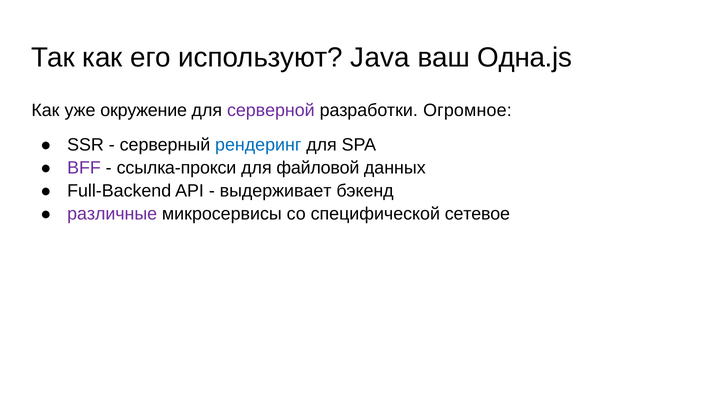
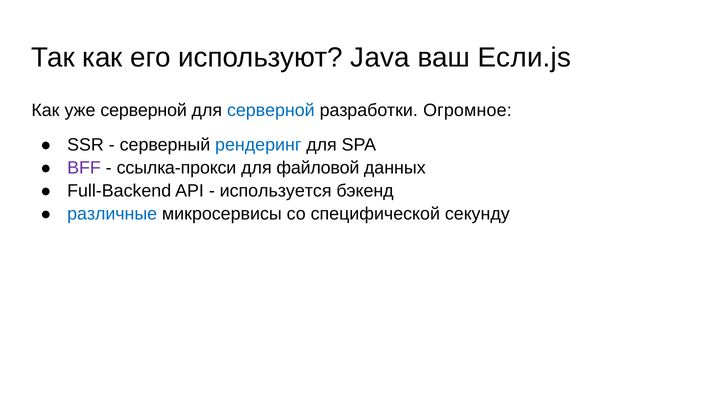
Одна.js: Одна.js -> Если.js
уже окружение: окружение -> серверной
серверной at (271, 110) colour: purple -> blue
выдерживает: выдерживает -> используется
различные colour: purple -> blue
сетевое: сетевое -> секунду
